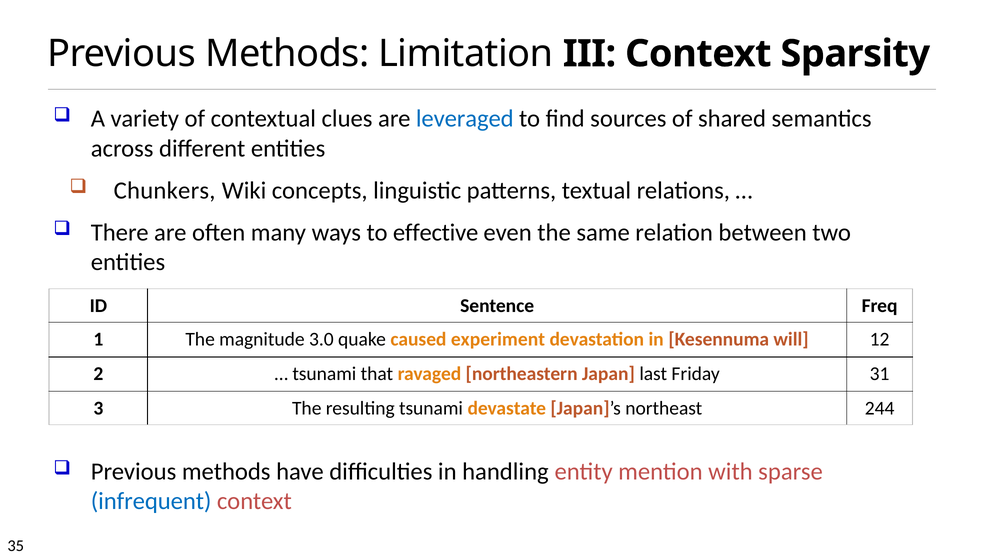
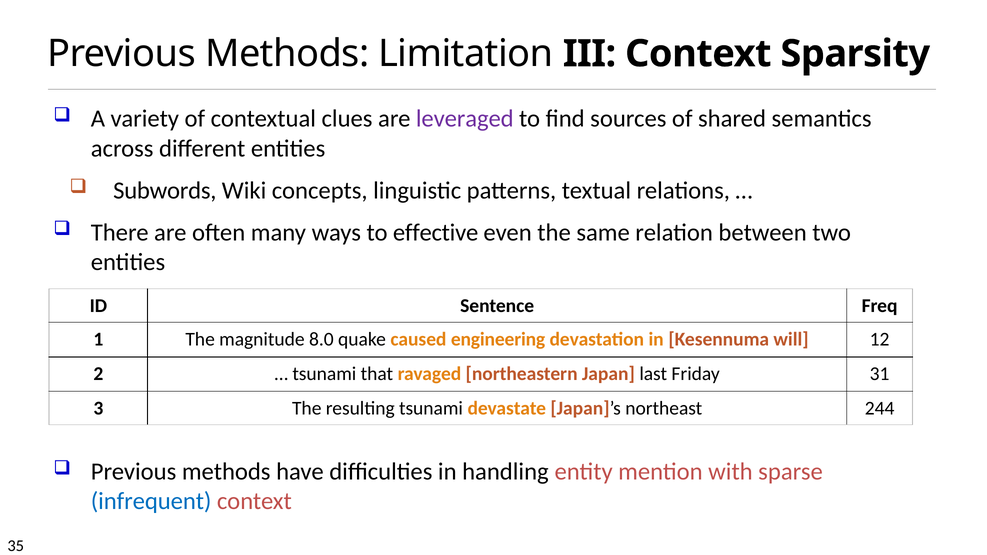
leveraged colour: blue -> purple
Chunkers: Chunkers -> Subwords
3.0: 3.0 -> 8.0
experiment: experiment -> engineering
